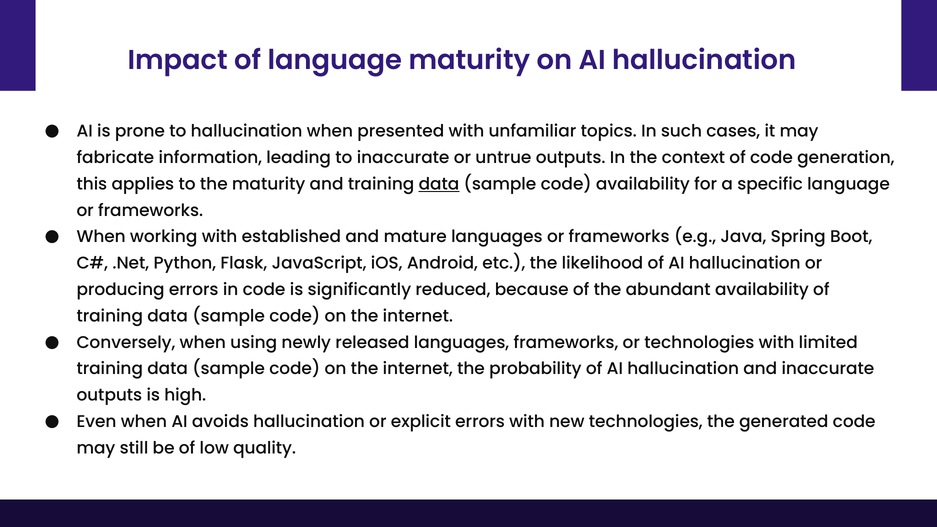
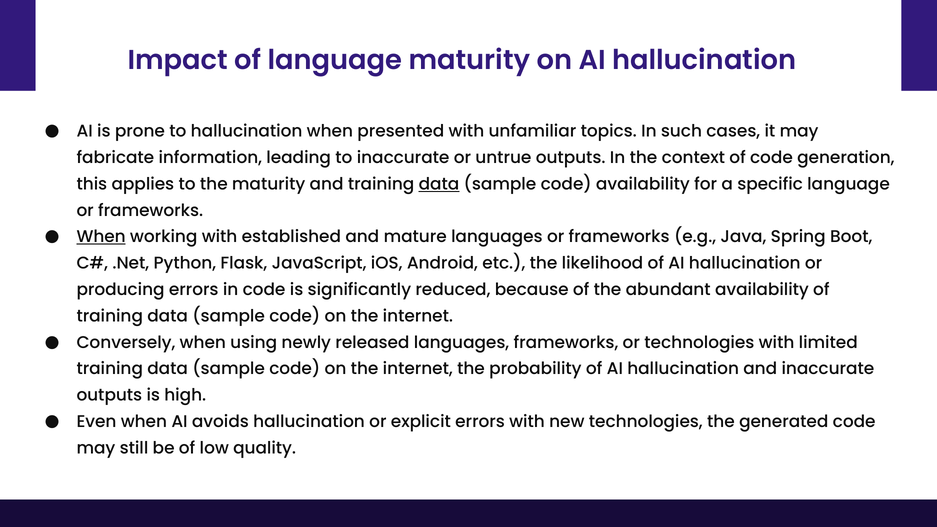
When at (101, 237) underline: none -> present
